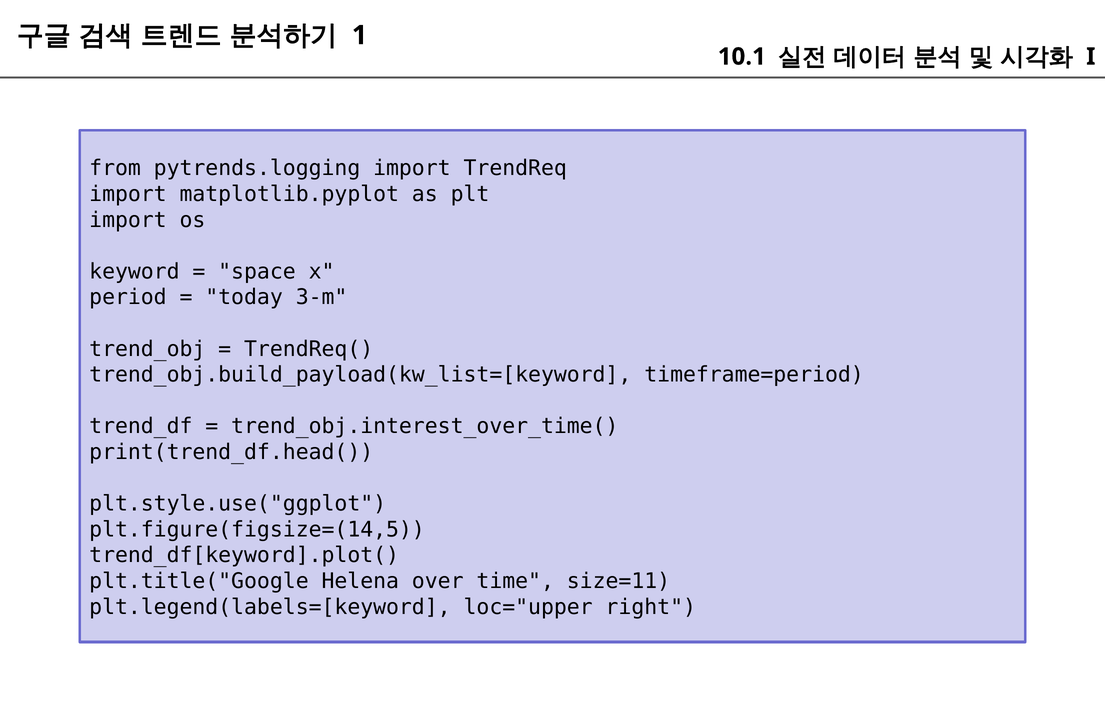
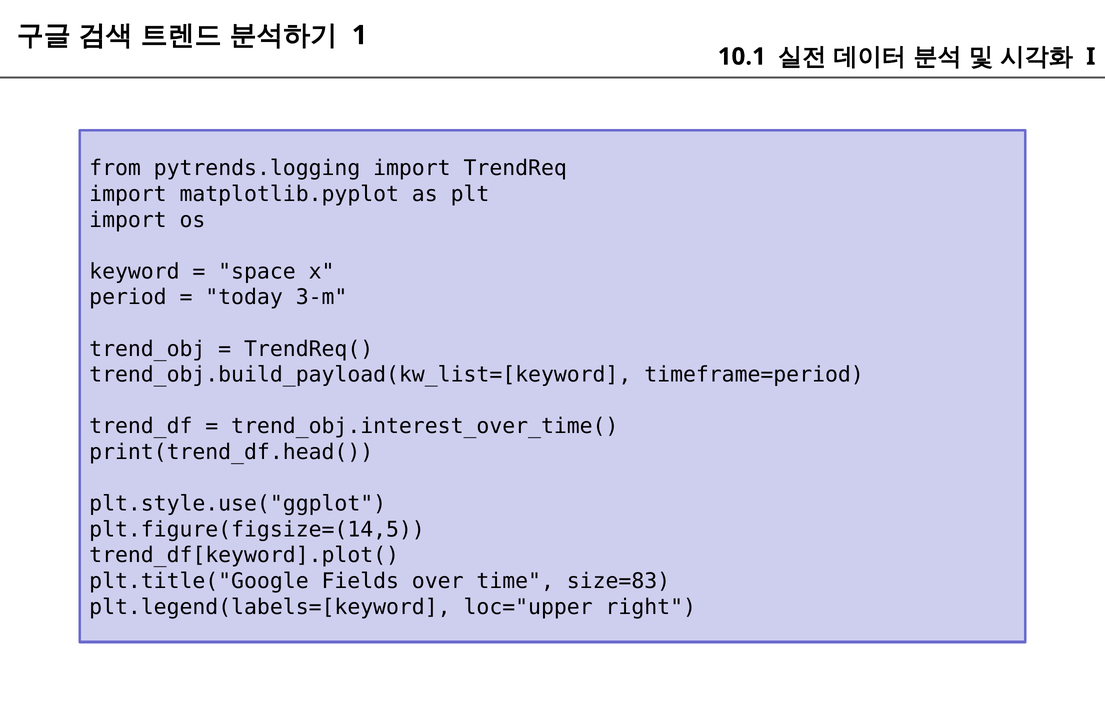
Helena: Helena -> Fields
size=11: size=11 -> size=83
